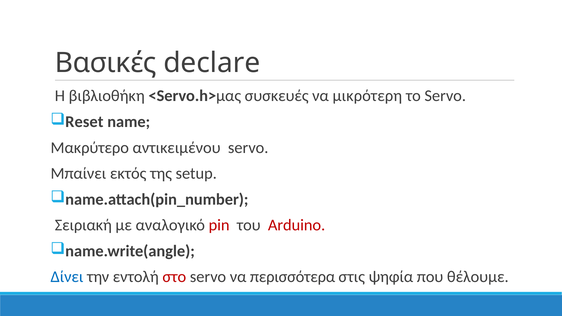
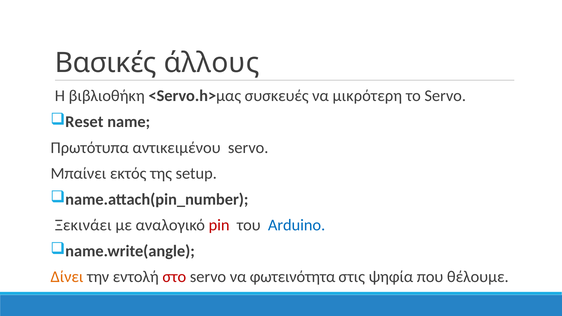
declare: declare -> άλλους
Μακρύτερο: Μακρύτερο -> Πρωτότυπα
Σειριακή: Σειριακή -> Ξεκινάει
Arduino colour: red -> blue
Δίνει colour: blue -> orange
περισσότερα: περισσότερα -> φωτεινότητα
